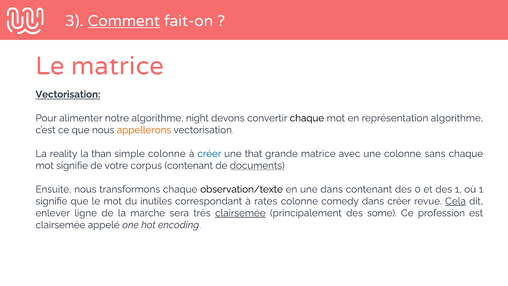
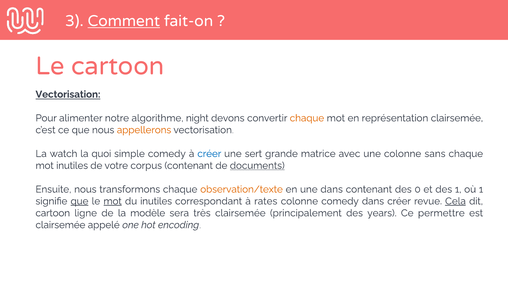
Le matrice: matrice -> cartoon
chaque at (307, 118) colour: black -> orange
représentation algorithme: algorithme -> clairsemée
reality: reality -> watch
than: than -> quoi
simple colonne: colonne -> comedy
that: that -> sert
mot signifie: signifie -> inutiles
observation/texte colour: black -> orange
que at (79, 201) underline: none -> present
mot at (113, 201) underline: none -> present
enlever at (53, 213): enlever -> cartoon
marche: marche -> modèle
clairsemée at (240, 213) underline: present -> none
some: some -> years
profession: profession -> permettre
